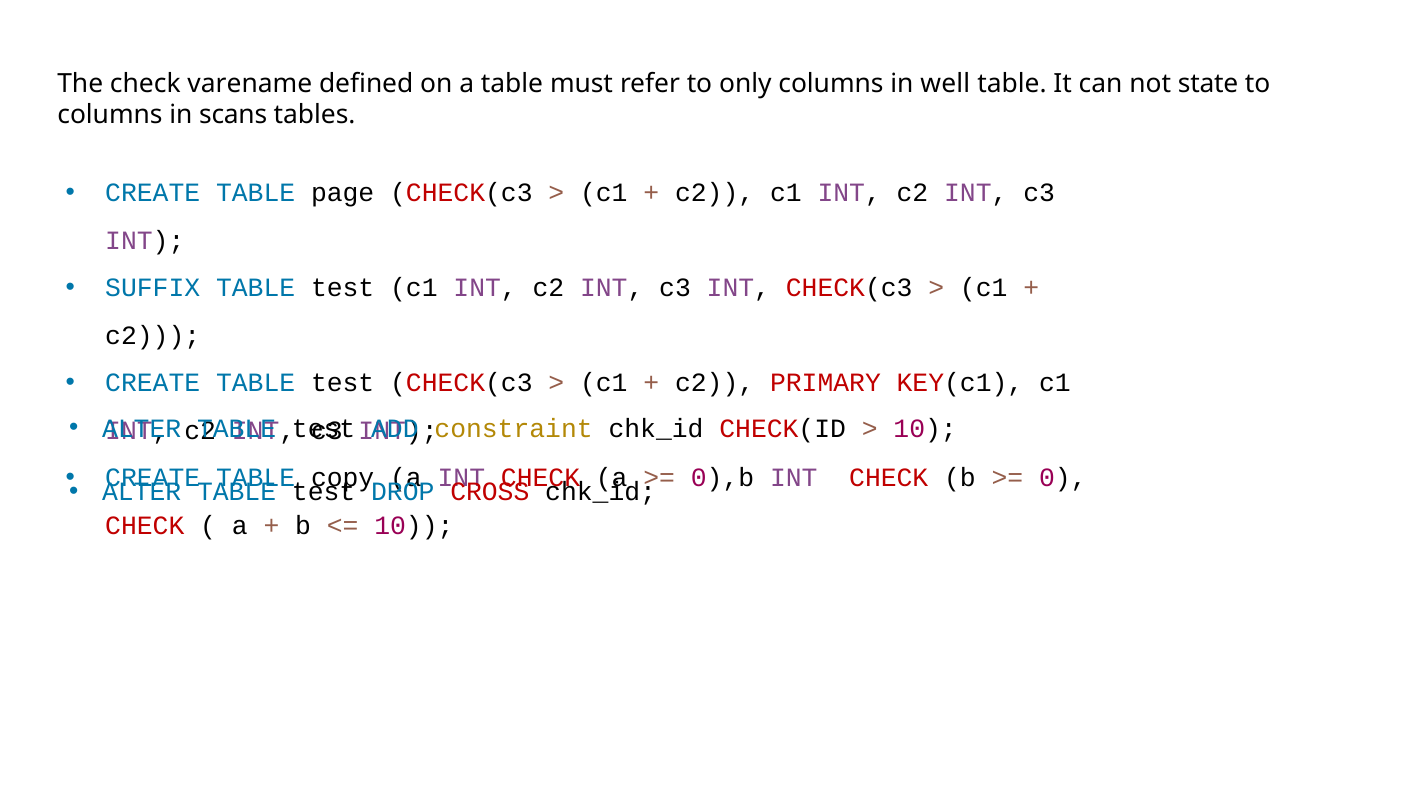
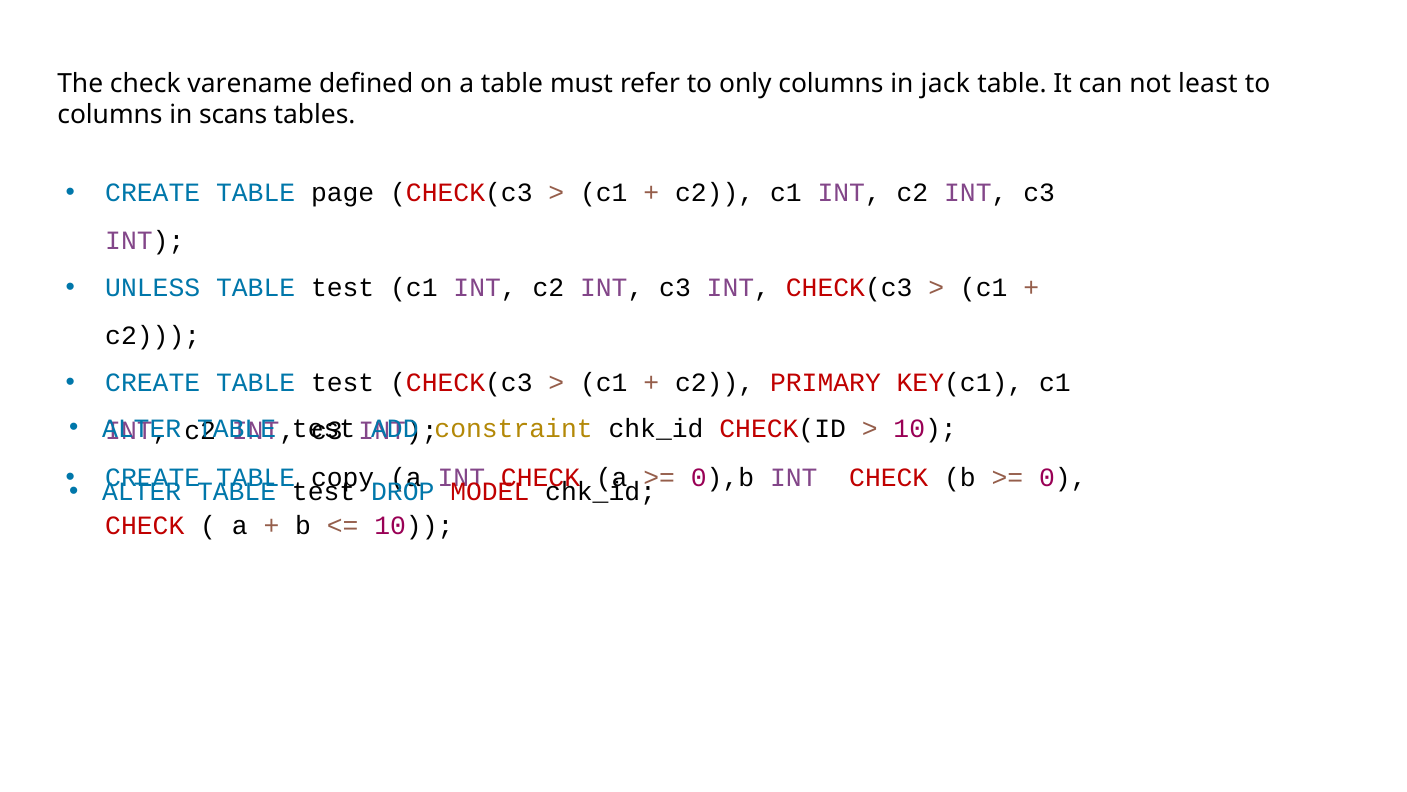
well: well -> jack
state: state -> least
SUFFIX: SUFFIX -> UNLESS
CROSS: CROSS -> MODEL
